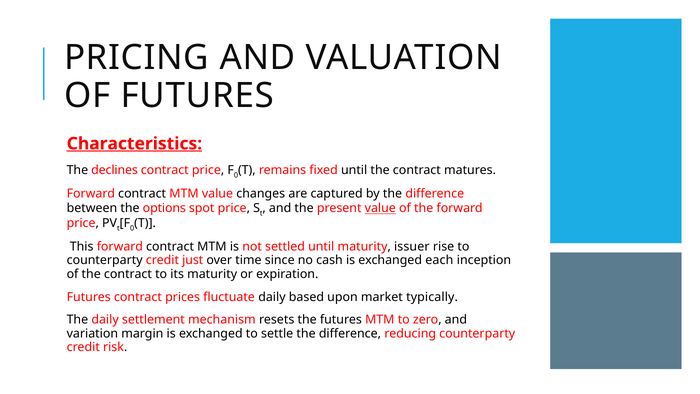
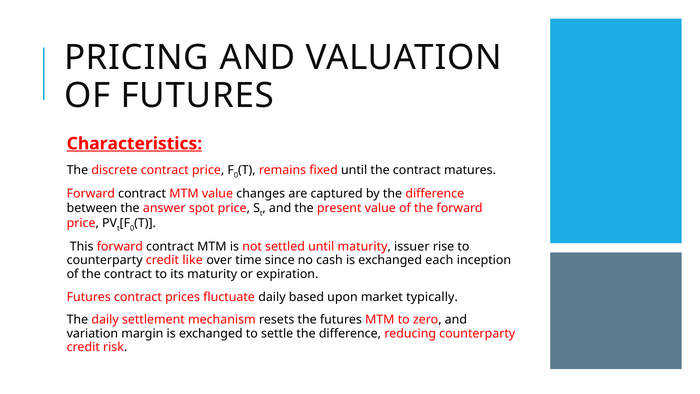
declines: declines -> discrete
options: options -> answer
value at (380, 208) underline: present -> none
just: just -> like
